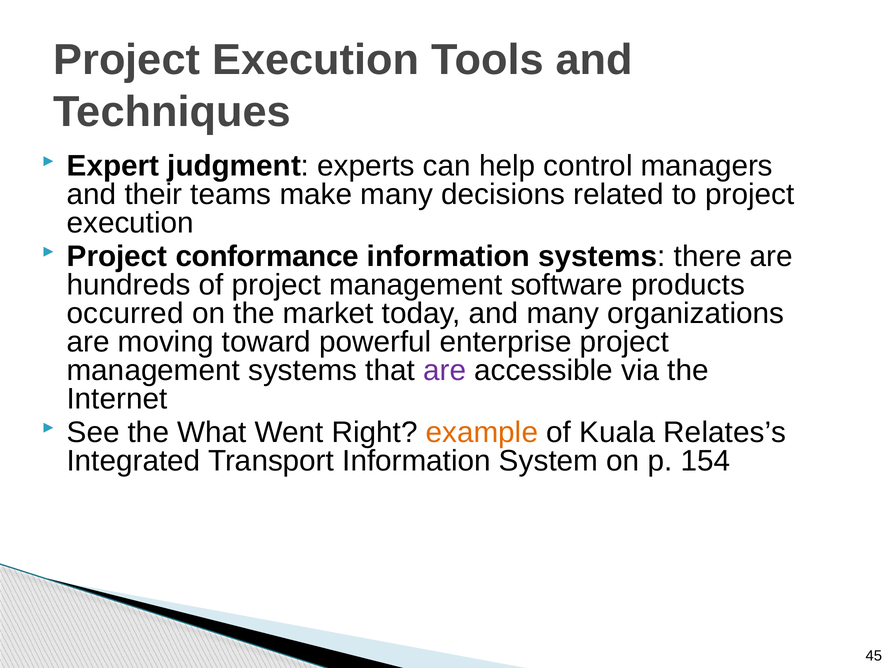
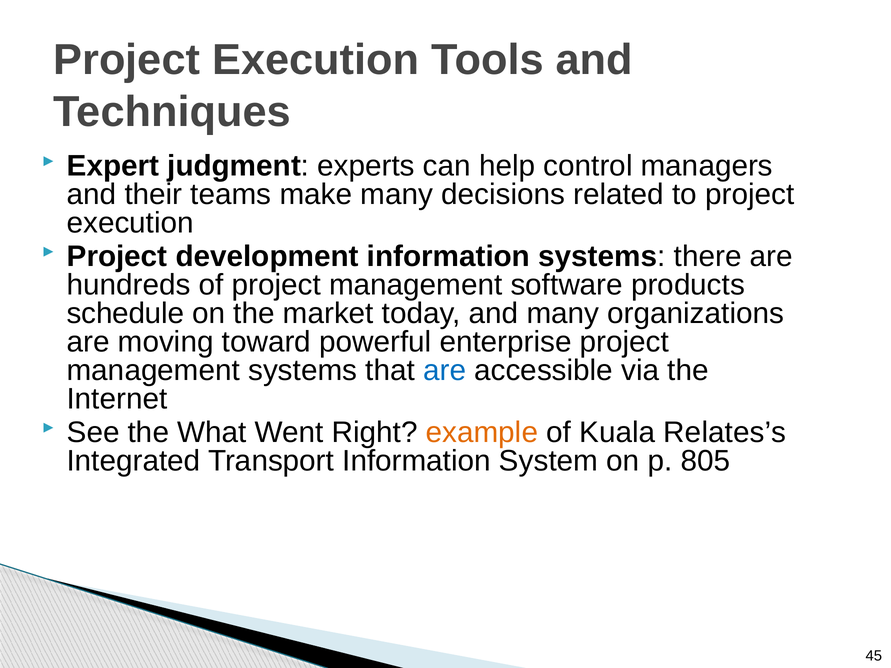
conformance: conformance -> development
occurred: occurred -> schedule
are at (445, 371) colour: purple -> blue
154: 154 -> 805
